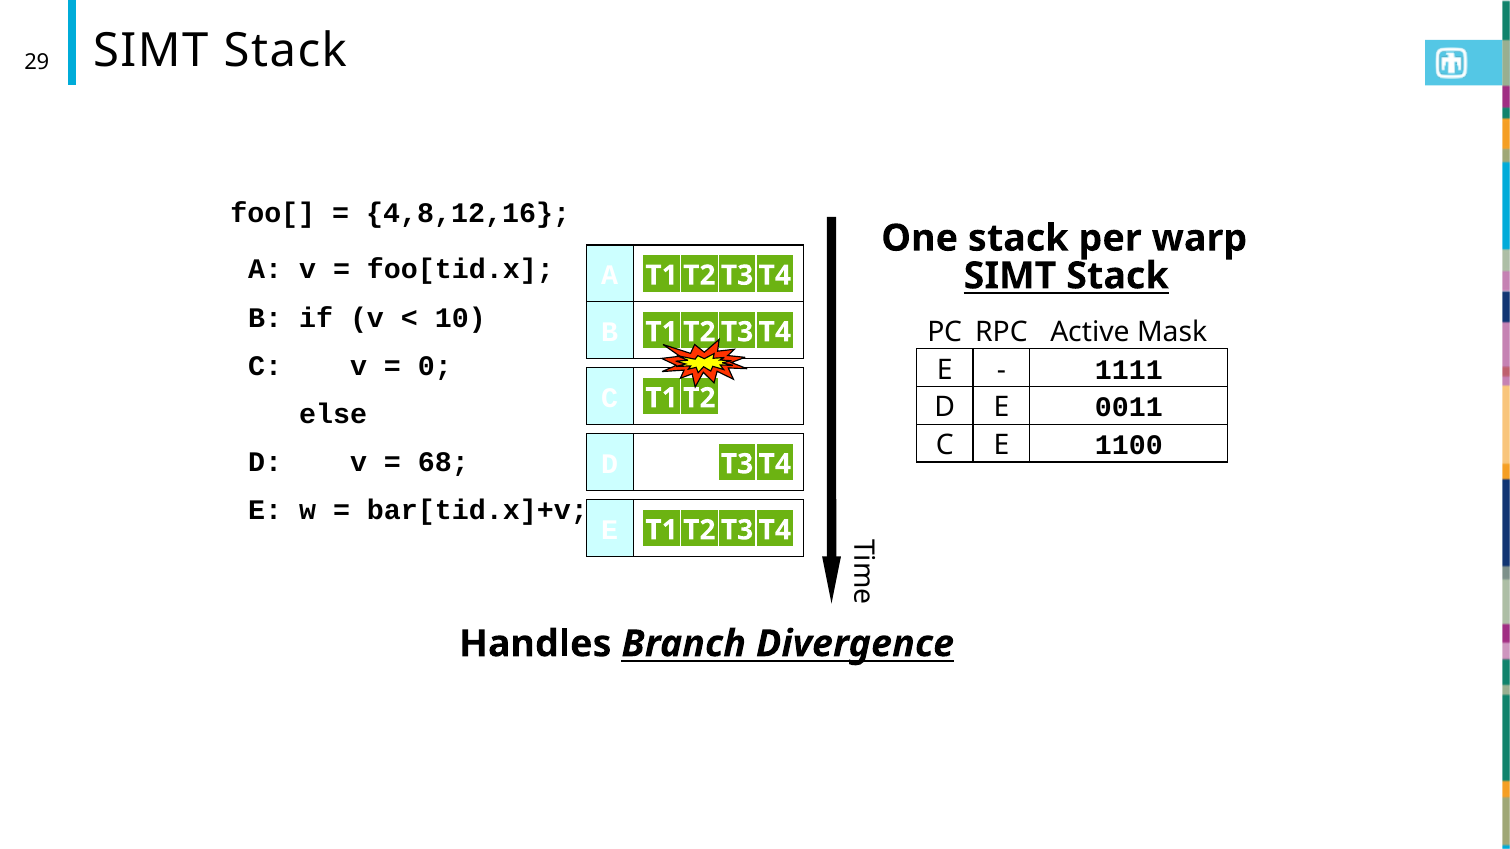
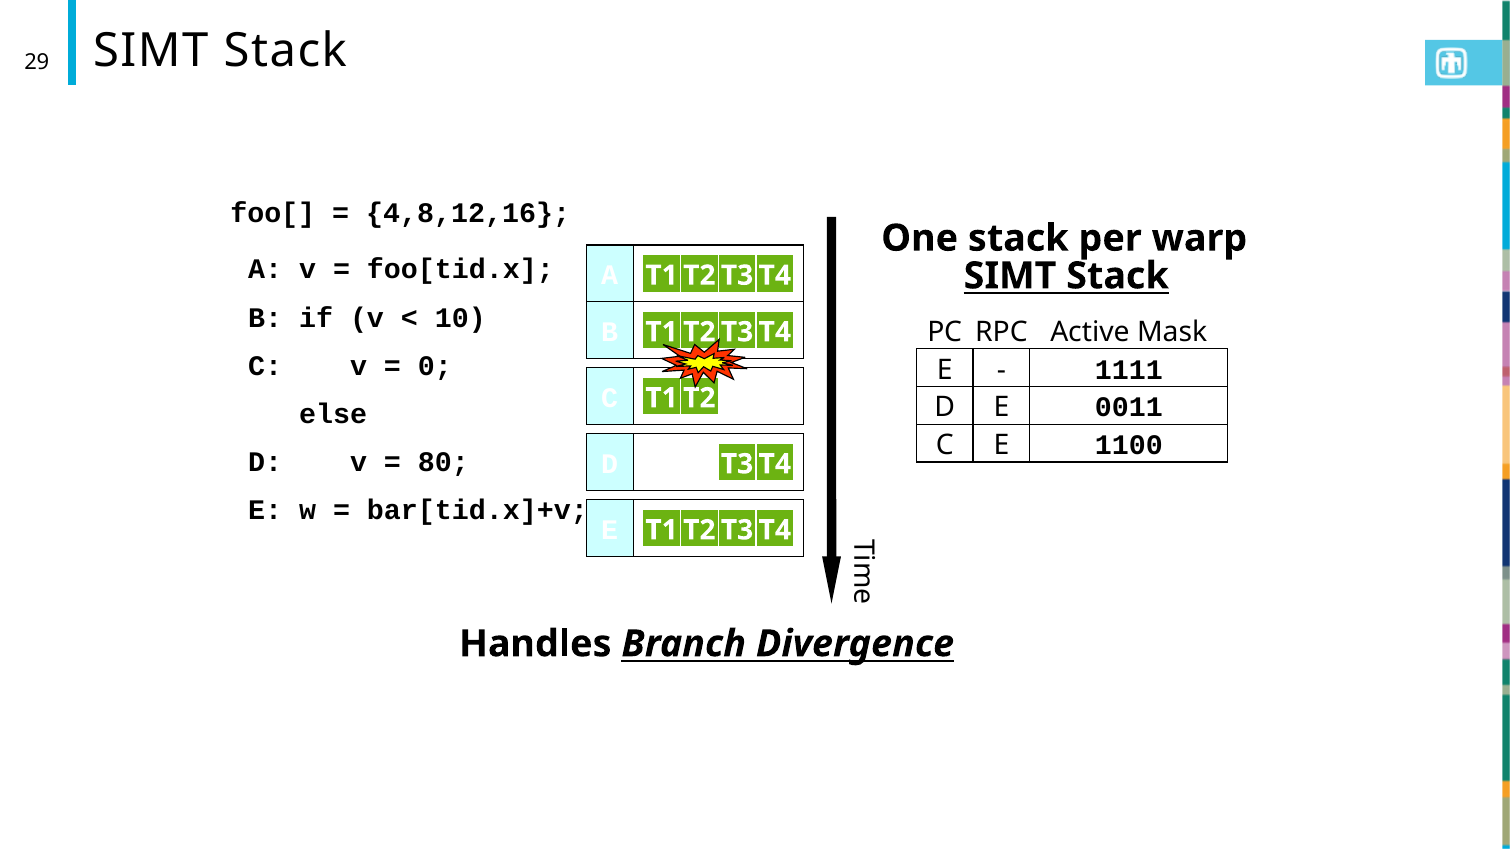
68: 68 -> 80
